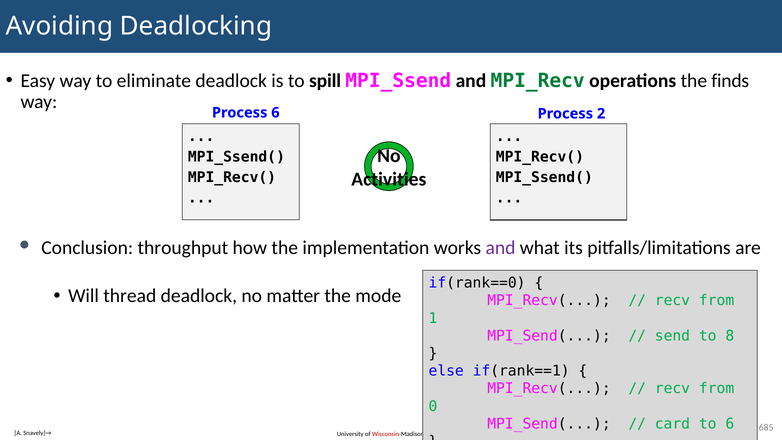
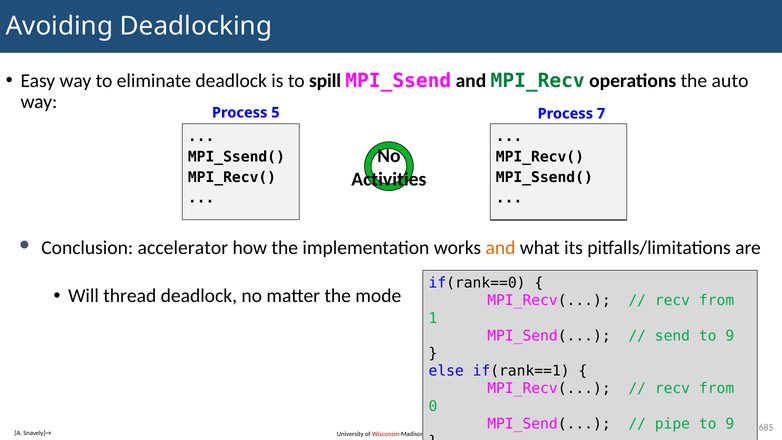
finds: finds -> auto
Process 6: 6 -> 5
2: 2 -> 7
throughput: throughput -> accelerator
and at (500, 248) colour: purple -> orange
send to 8: 8 -> 9
card: card -> pipe
6 at (730, 424): 6 -> 9
